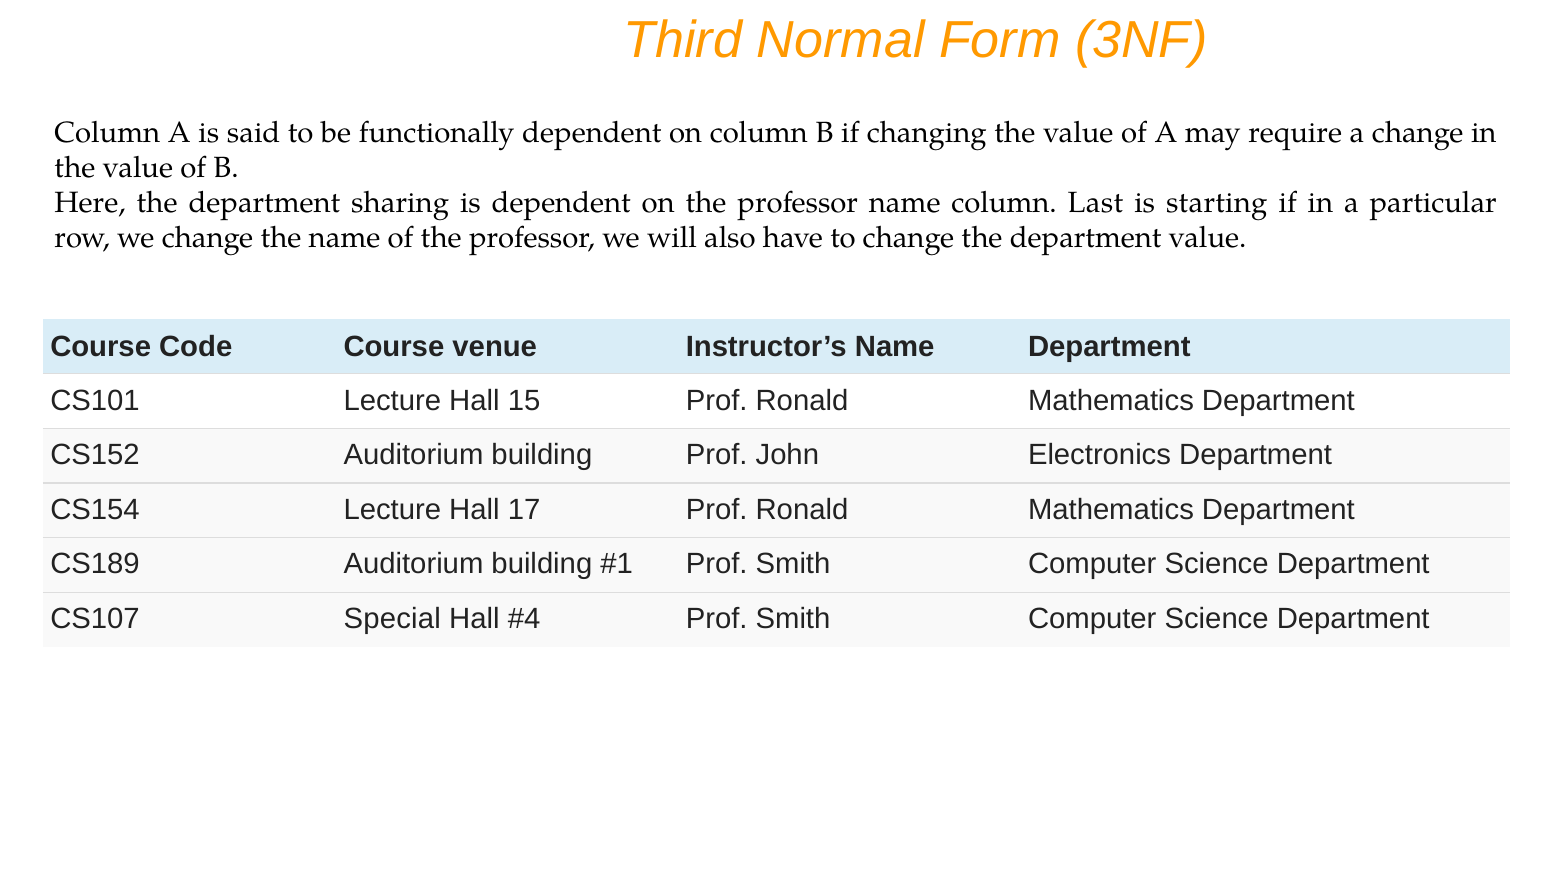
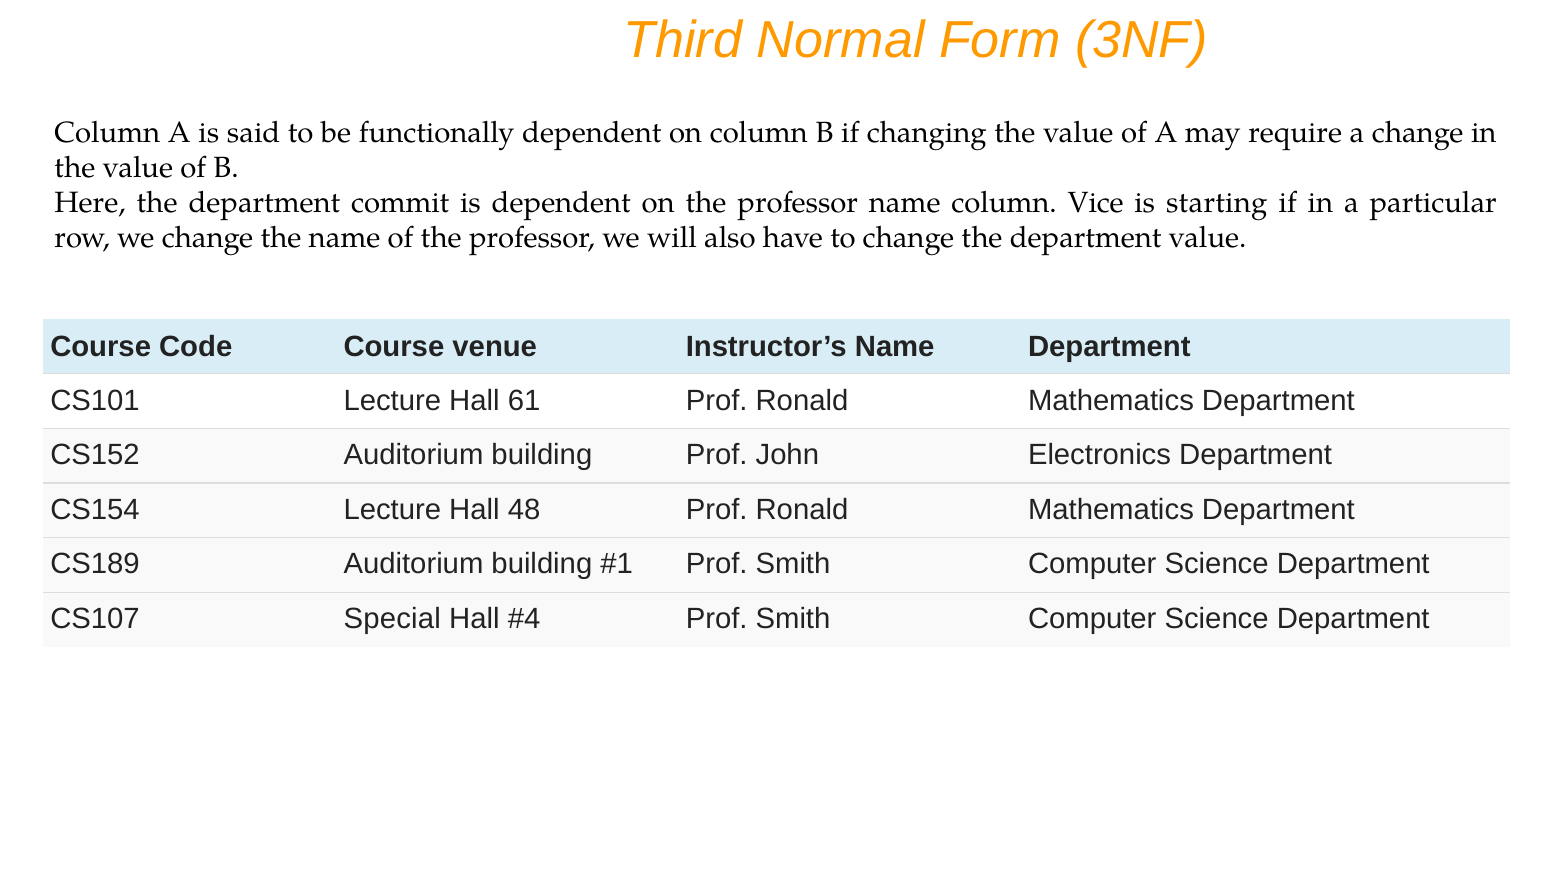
sharing: sharing -> commit
Last: Last -> Vice
15: 15 -> 61
17: 17 -> 48
